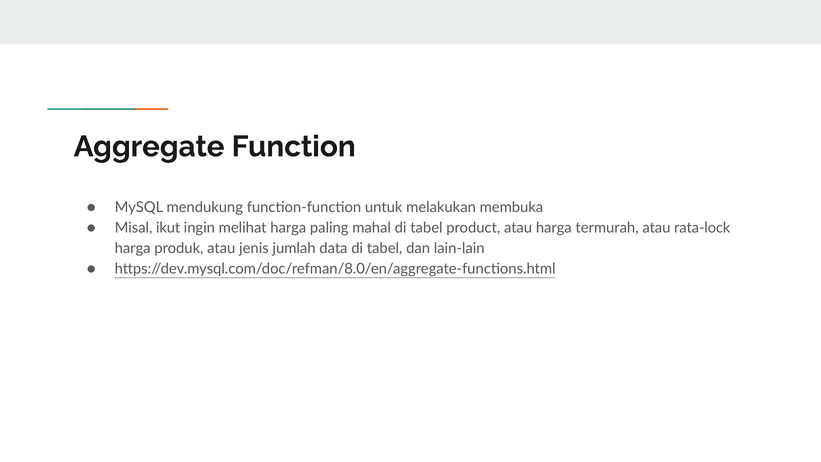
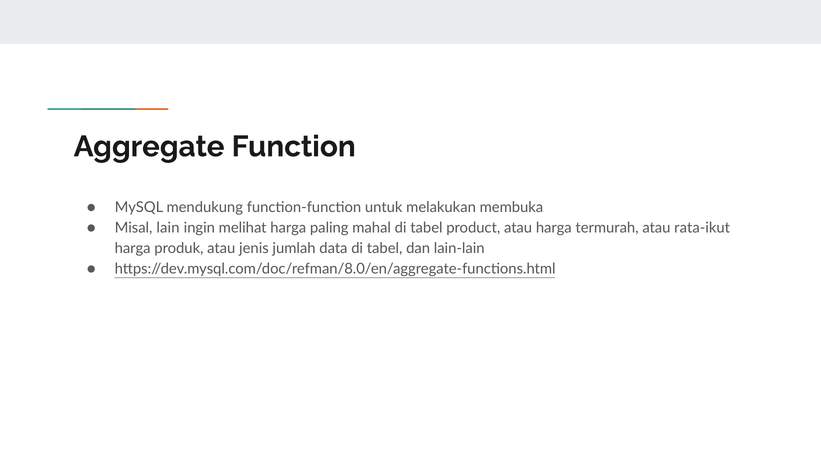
ikut: ikut -> lain
rata-lock: rata-lock -> rata-ikut
